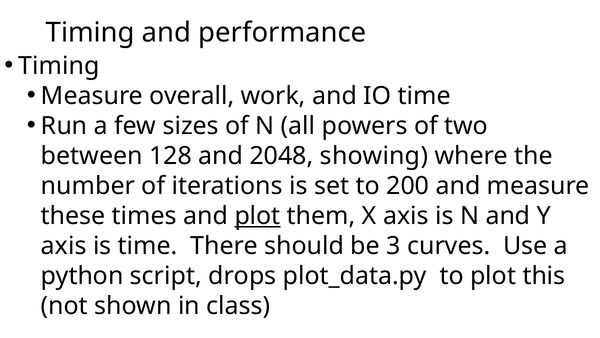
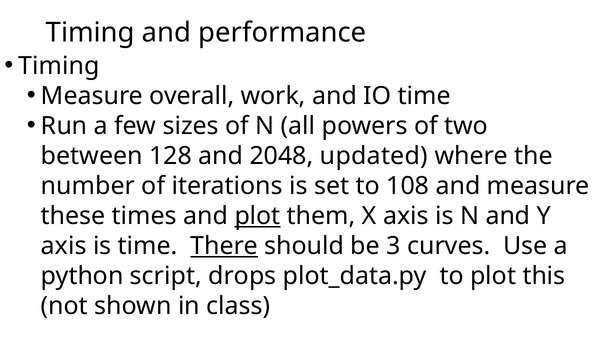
showing: showing -> updated
200: 200 -> 108
There underline: none -> present
